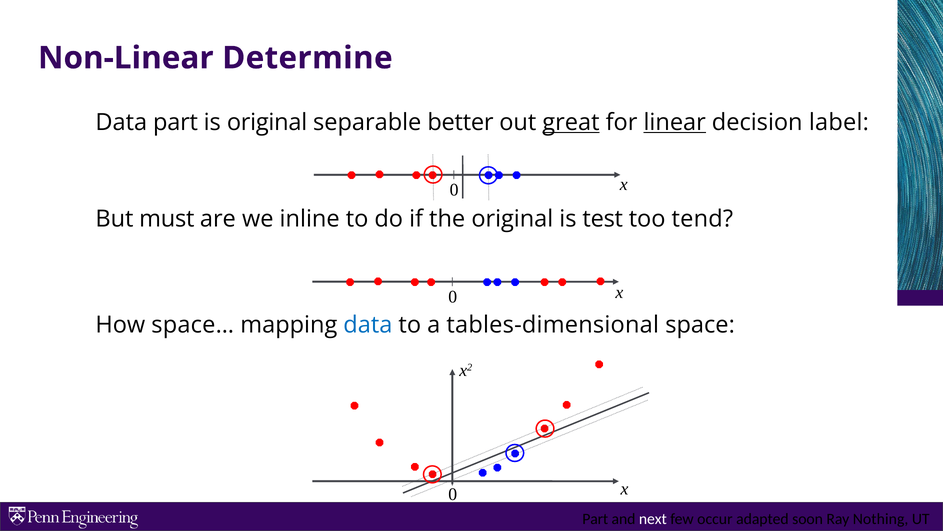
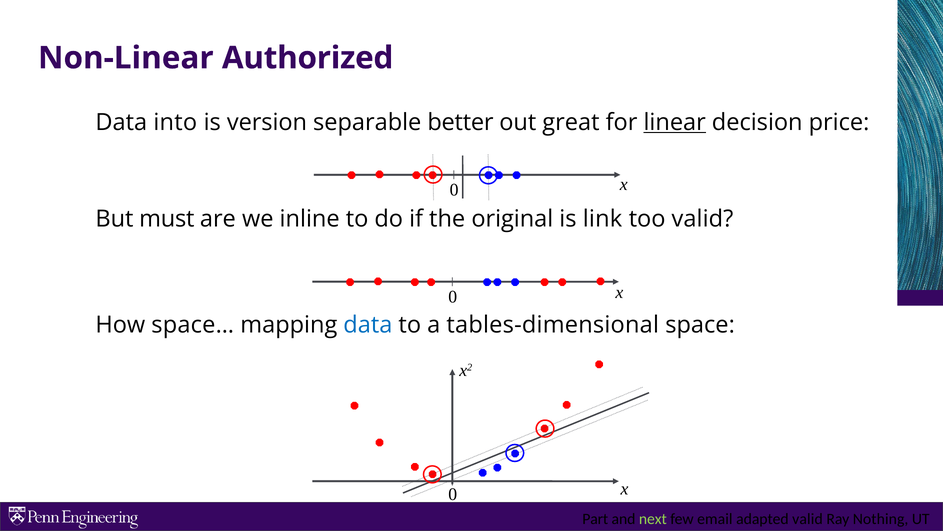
Determine: Determine -> Authorized
Data part: part -> into
is original: original -> version
great underline: present -> none
label: label -> price
test: test -> link
too tend: tend -> valid
next colour: white -> light green
occur: occur -> email
adapted soon: soon -> valid
